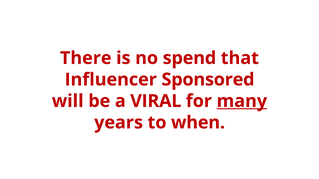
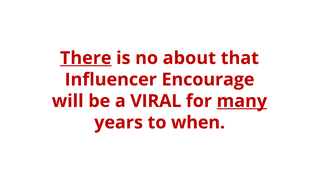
There underline: none -> present
spend: spend -> about
Sponsored: Sponsored -> Encourage
